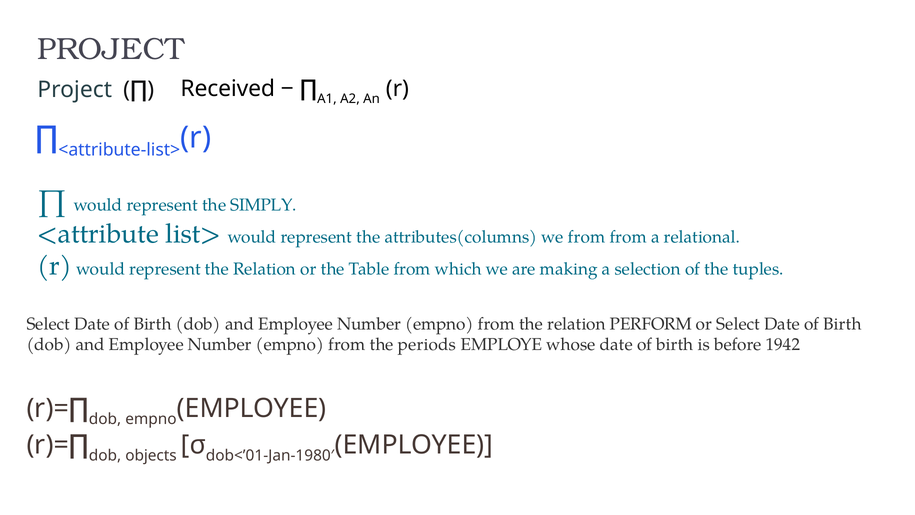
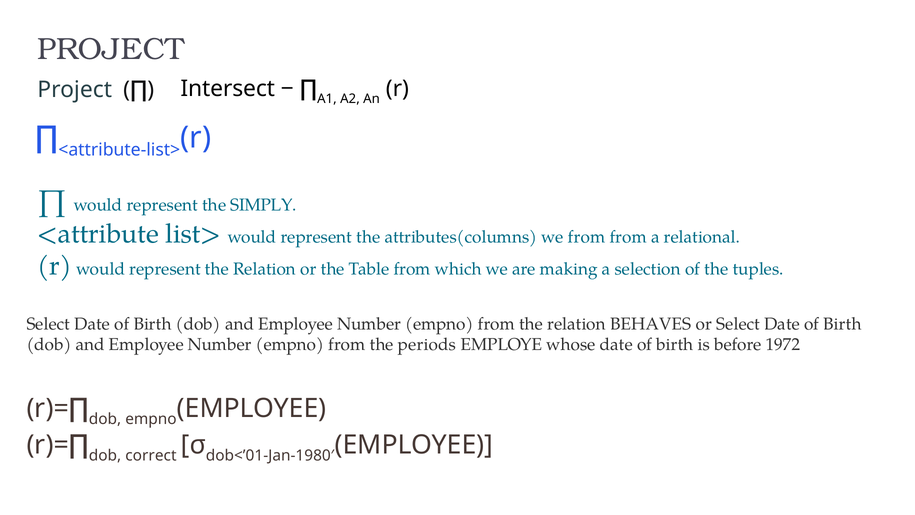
Received: Received -> Intersect
PERFORM: PERFORM -> BEHAVES
1942: 1942 -> 1972
objects: objects -> correct
